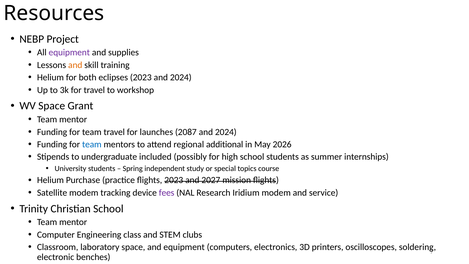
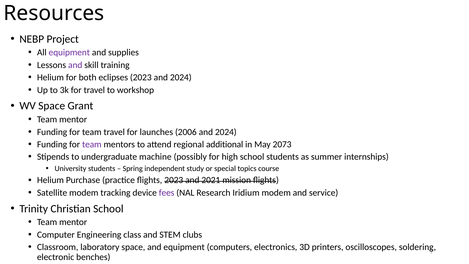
and at (75, 65) colour: orange -> purple
2087: 2087 -> 2006
team at (92, 144) colour: blue -> purple
2026: 2026 -> 2073
included: included -> machine
2027: 2027 -> 2021
